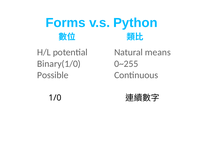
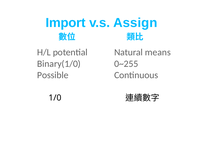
Forms: Forms -> Import
Python: Python -> Assign
